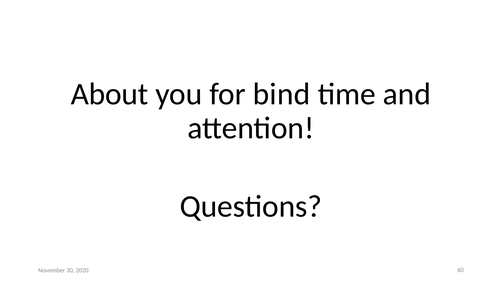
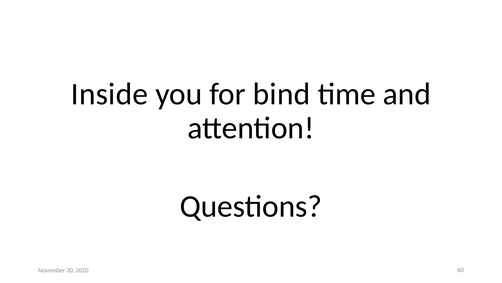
About: About -> Inside
